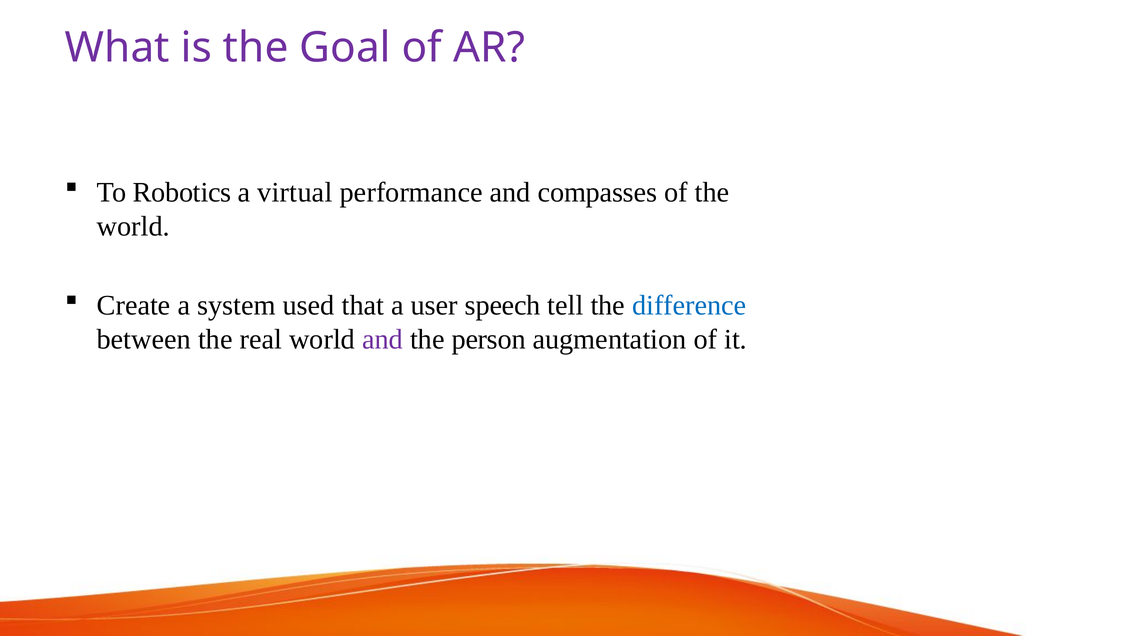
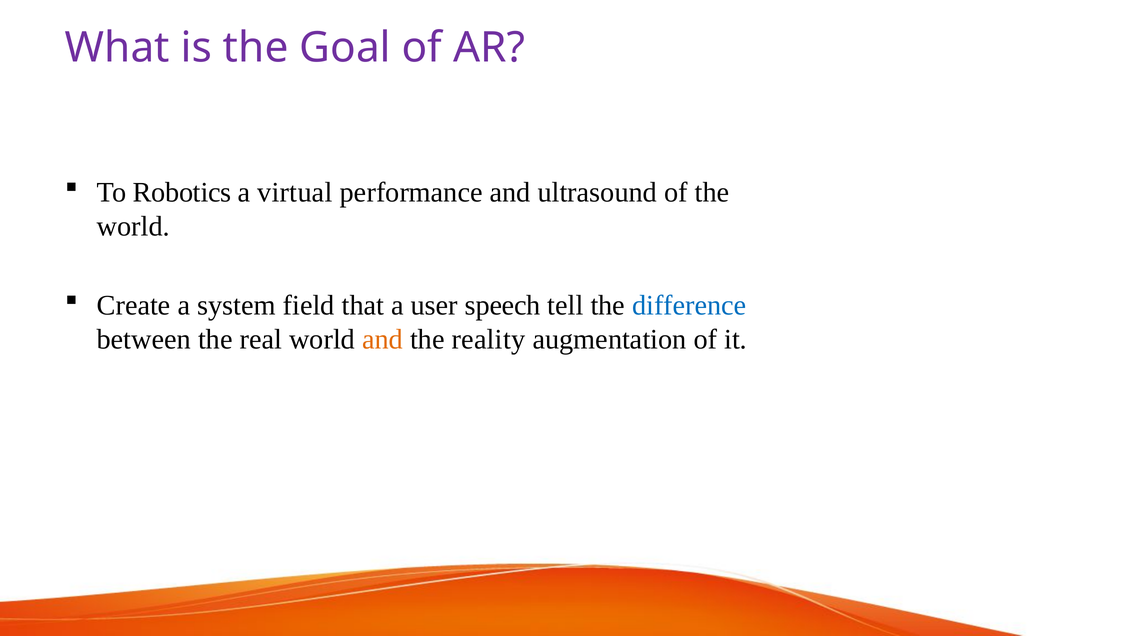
compasses: compasses -> ultrasound
used: used -> field
and at (383, 340) colour: purple -> orange
person: person -> reality
